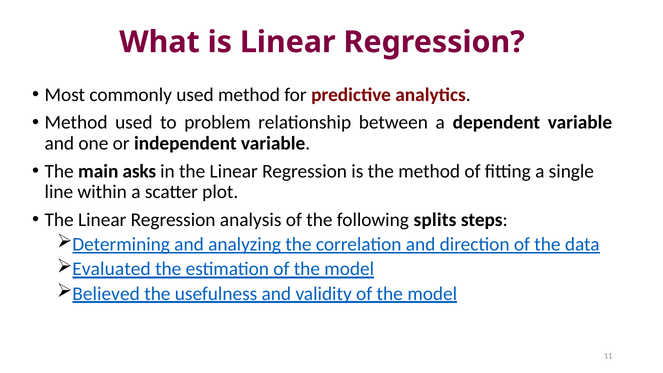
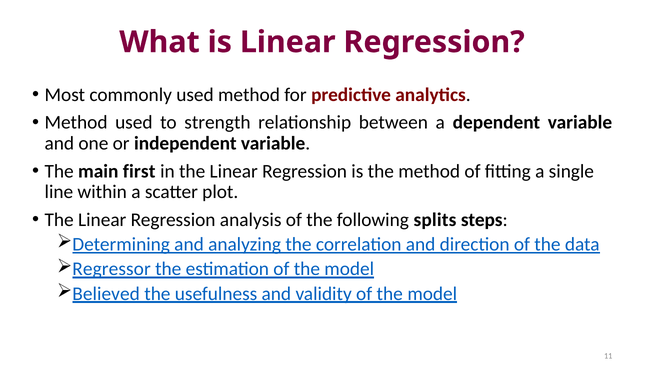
problem: problem -> strength
asks: asks -> first
Evaluated: Evaluated -> Regressor
